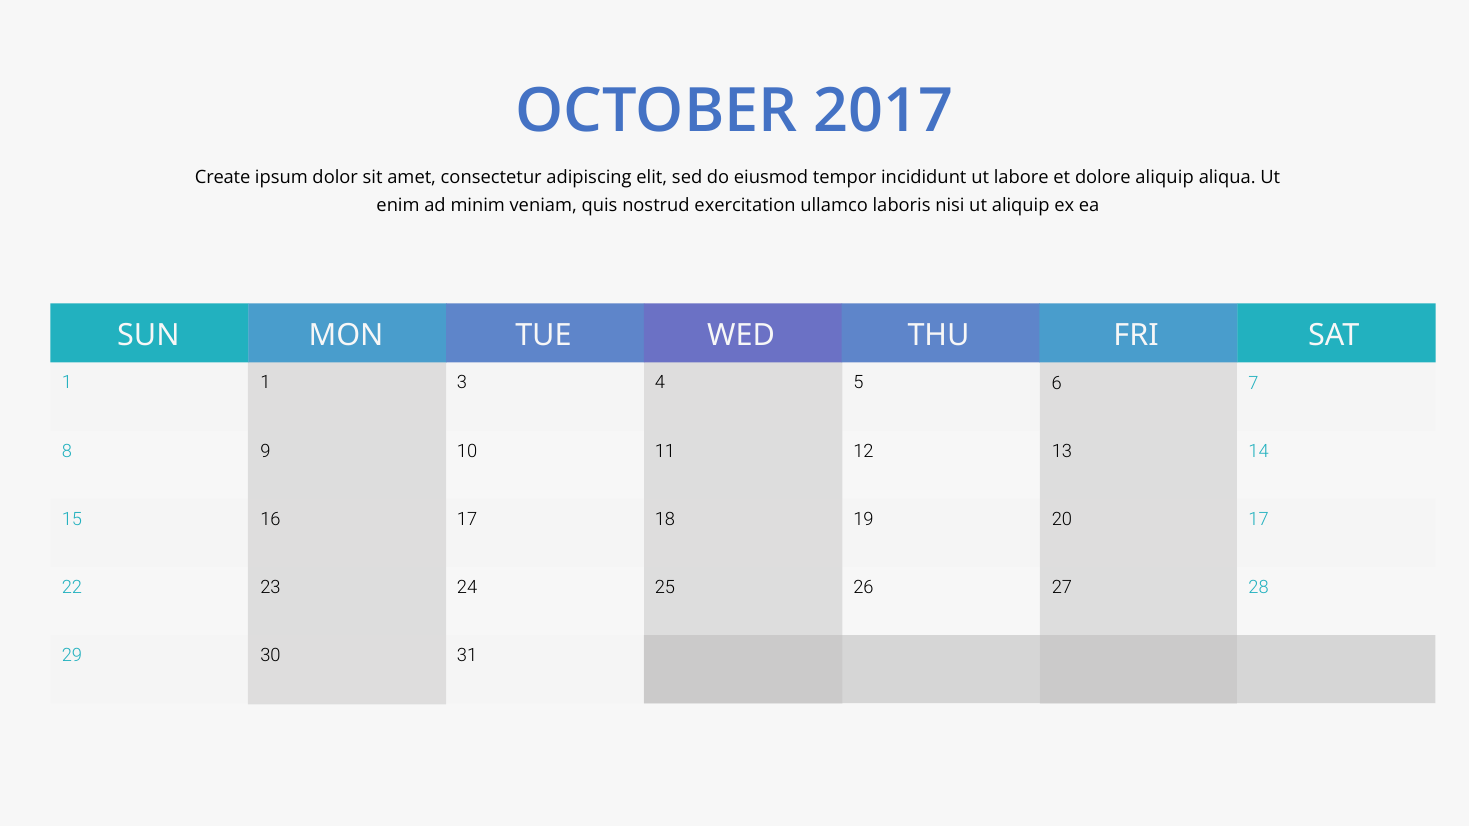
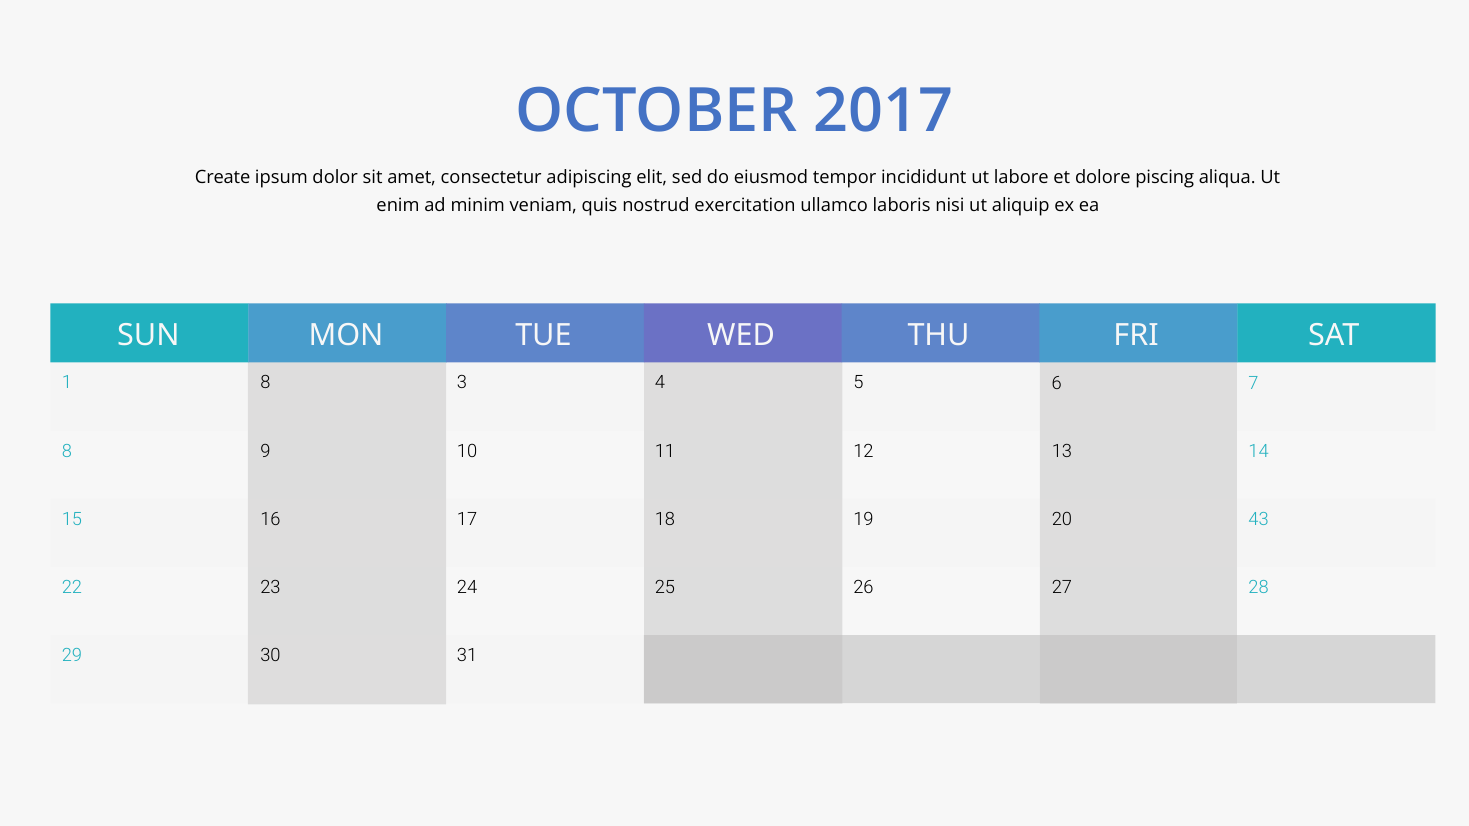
dolore aliquip: aliquip -> piscing
1 1: 1 -> 8
20 17: 17 -> 43
